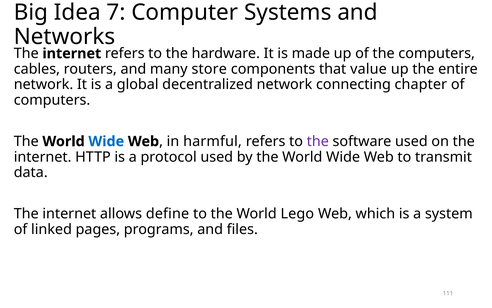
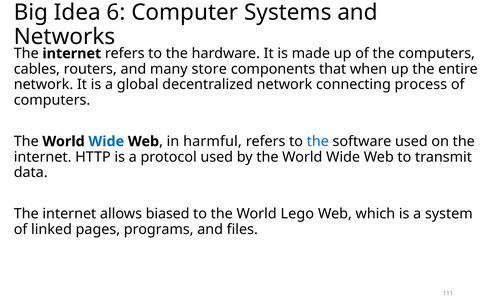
7: 7 -> 6
value: value -> when
chapter: chapter -> process
the at (318, 141) colour: purple -> blue
define: define -> biased
